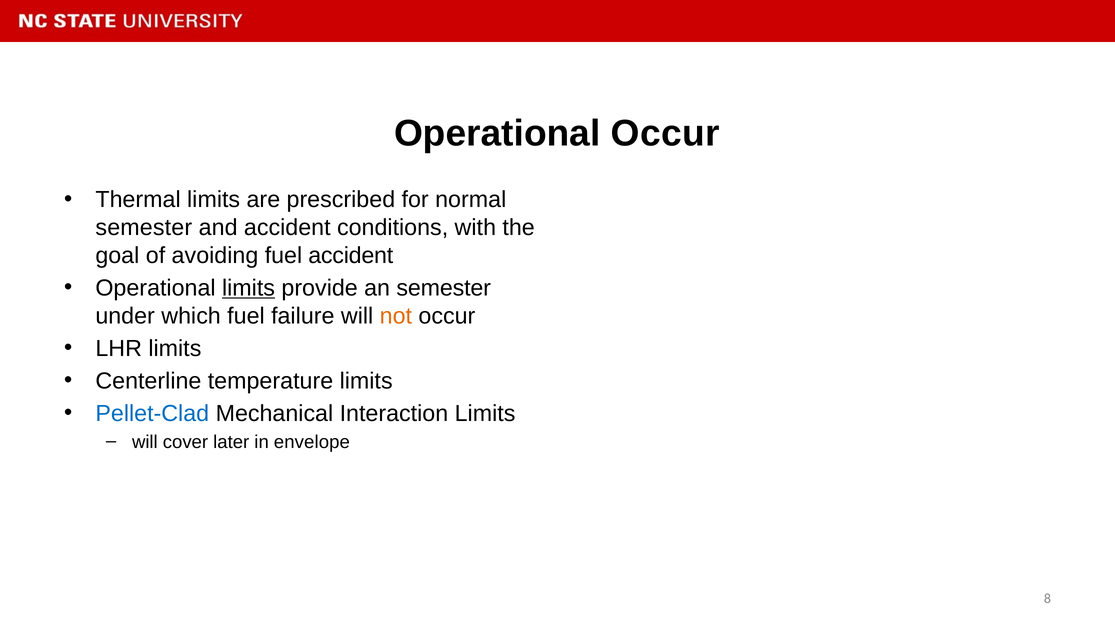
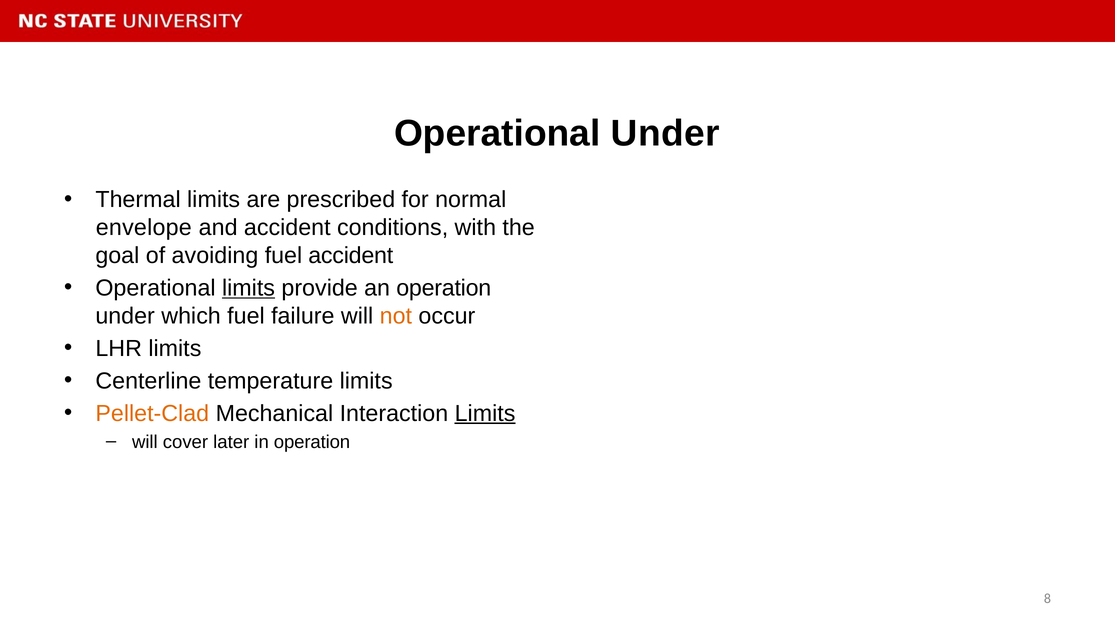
Operational Occur: Occur -> Under
semester at (144, 228): semester -> envelope
an semester: semester -> operation
Pellet-Clad colour: blue -> orange
Limits at (485, 414) underline: none -> present
in envelope: envelope -> operation
